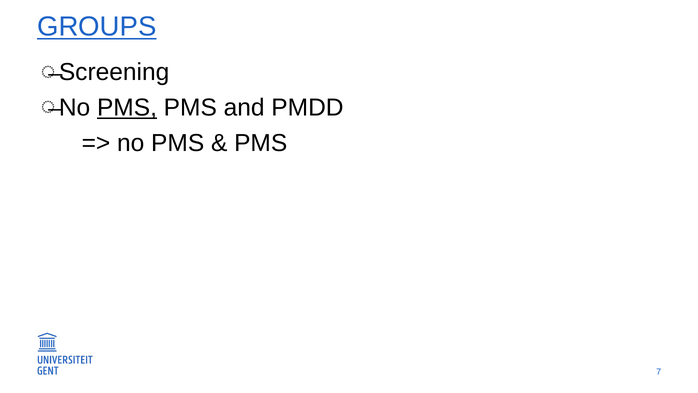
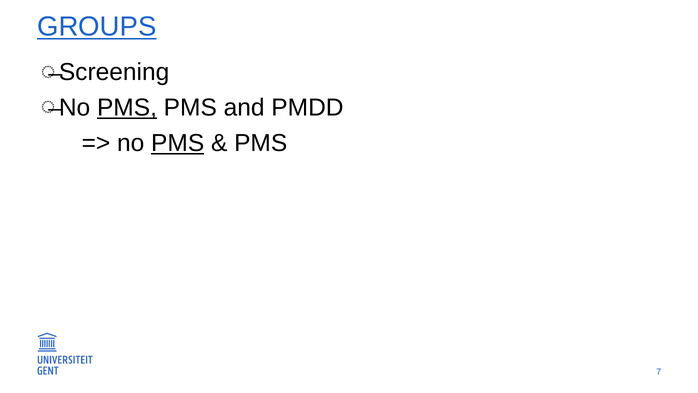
PMS at (178, 143) underline: none -> present
